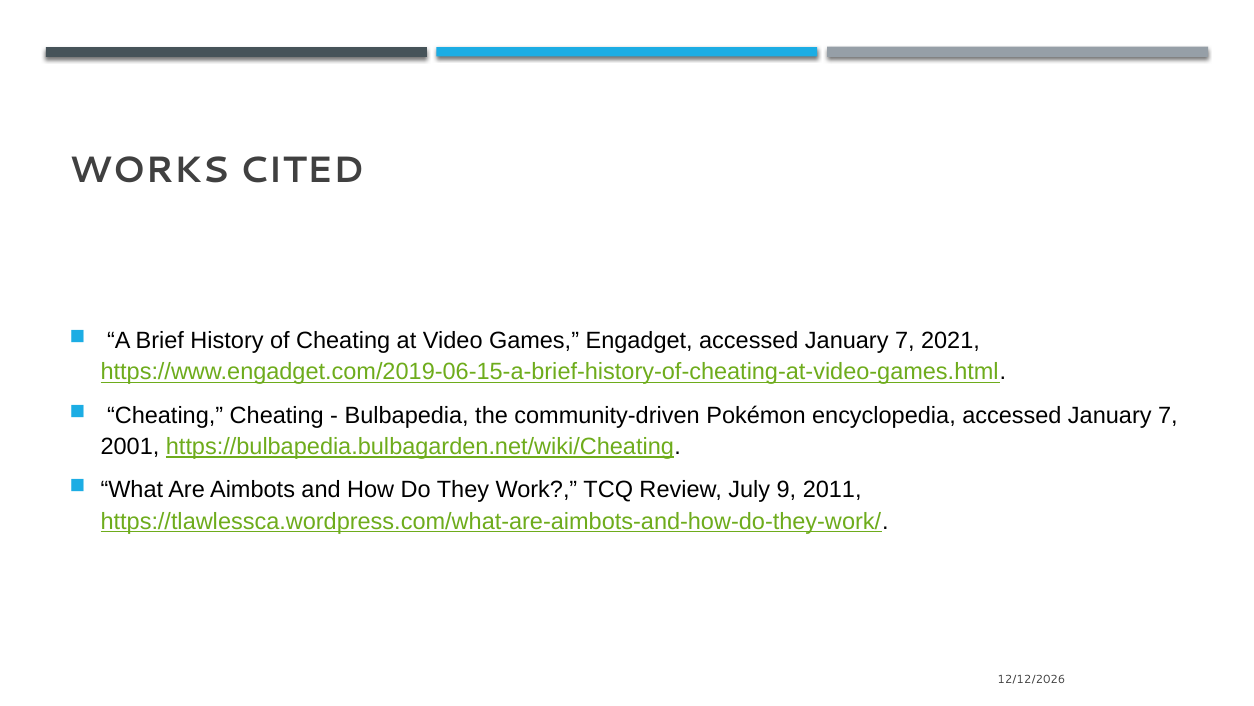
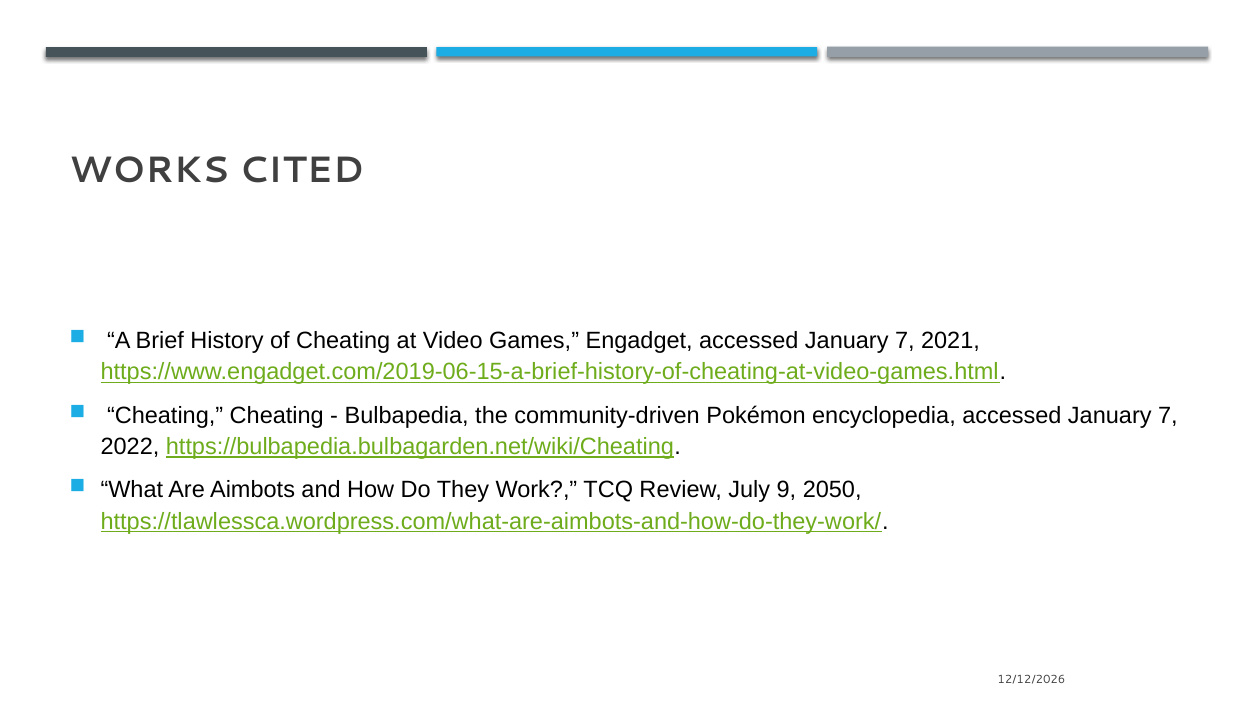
2001: 2001 -> 2022
2011: 2011 -> 2050
